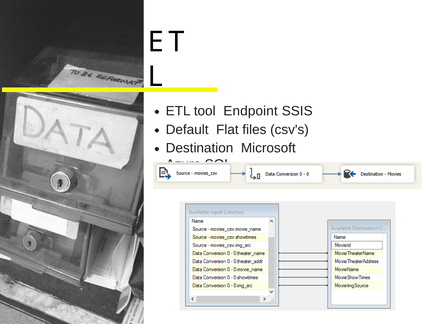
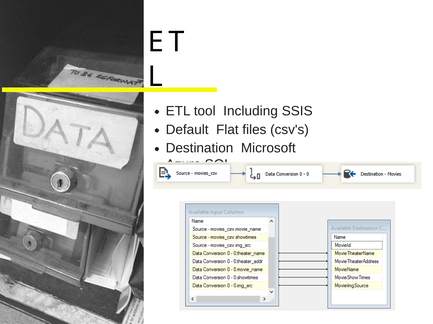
Endpoint: Endpoint -> Including
